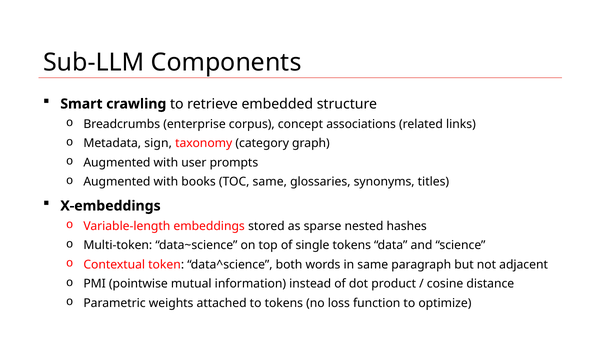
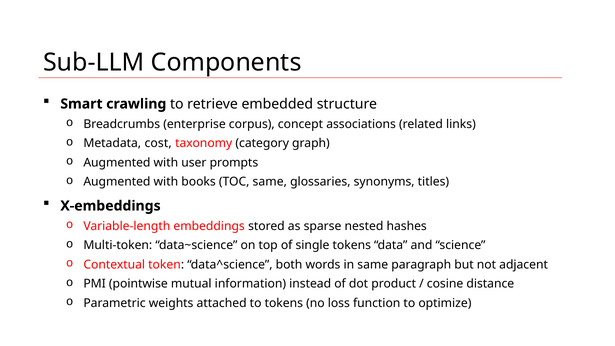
sign: sign -> cost
